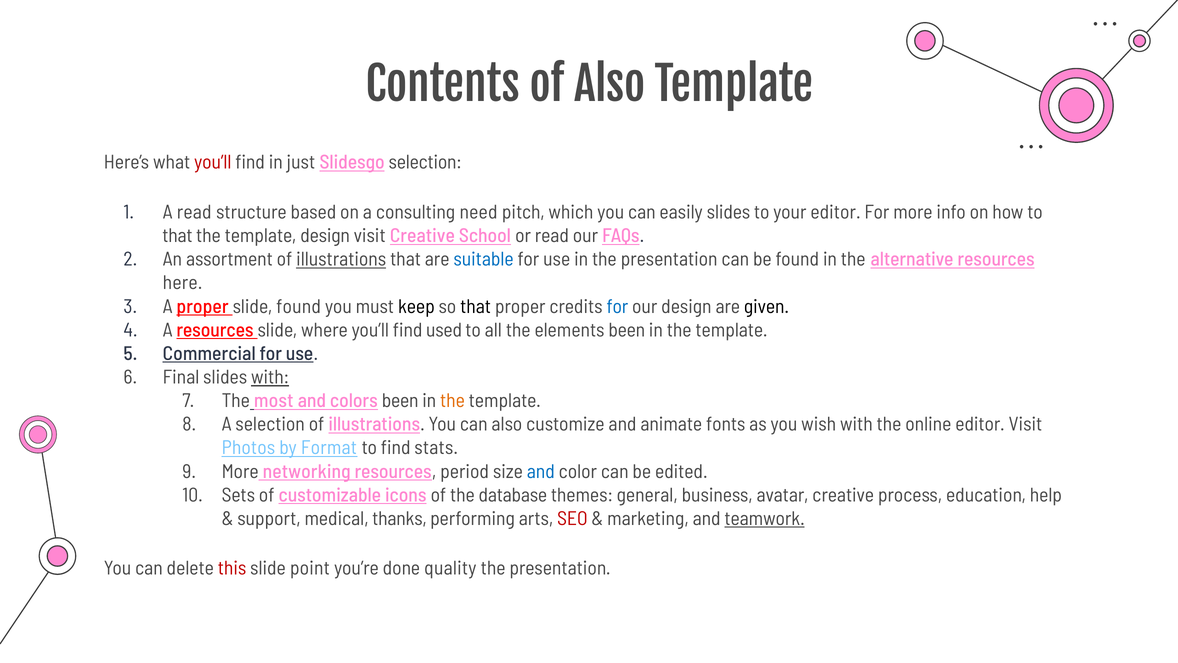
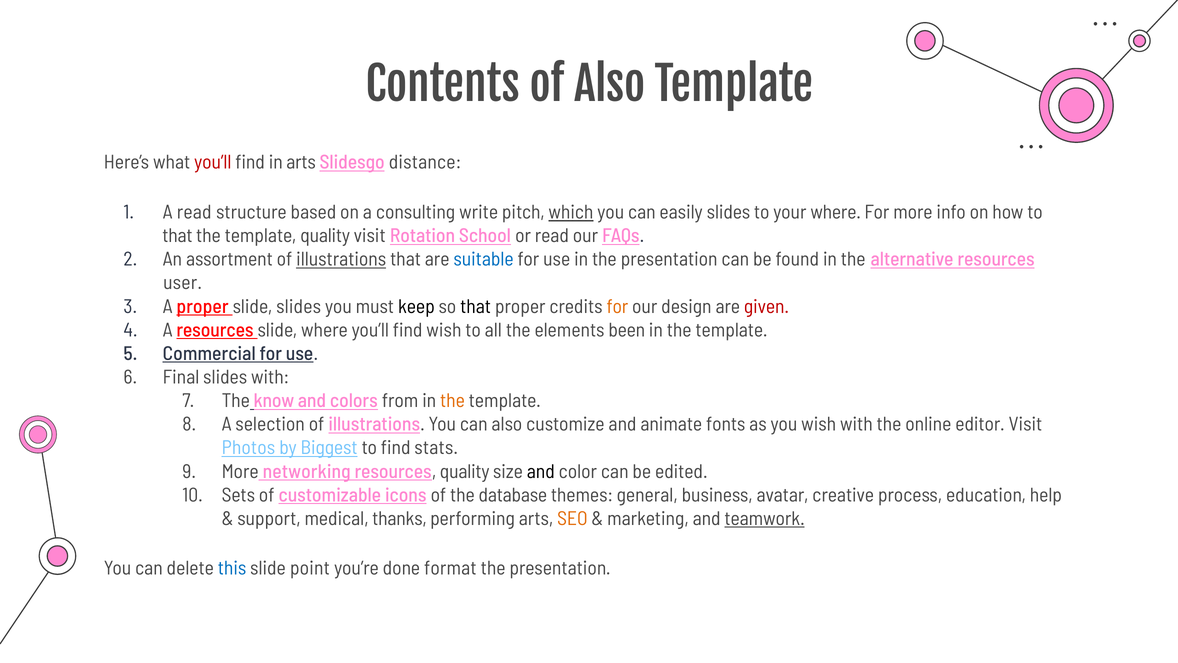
in just: just -> arts
Slidesgo selection: selection -> distance
need: need -> write
which underline: none -> present
your editor: editor -> where
template design: design -> quality
visit Creative: Creative -> Rotation
here: here -> user
slide found: found -> slides
for at (617, 306) colour: blue -> orange
given colour: black -> red
find used: used -> wish
with at (270, 377) underline: present -> none
most: most -> know
colors been: been -> from
Format: Format -> Biggest
resources period: period -> quality
and at (541, 471) colour: blue -> black
SEO colour: red -> orange
this colour: red -> blue
quality: quality -> format
